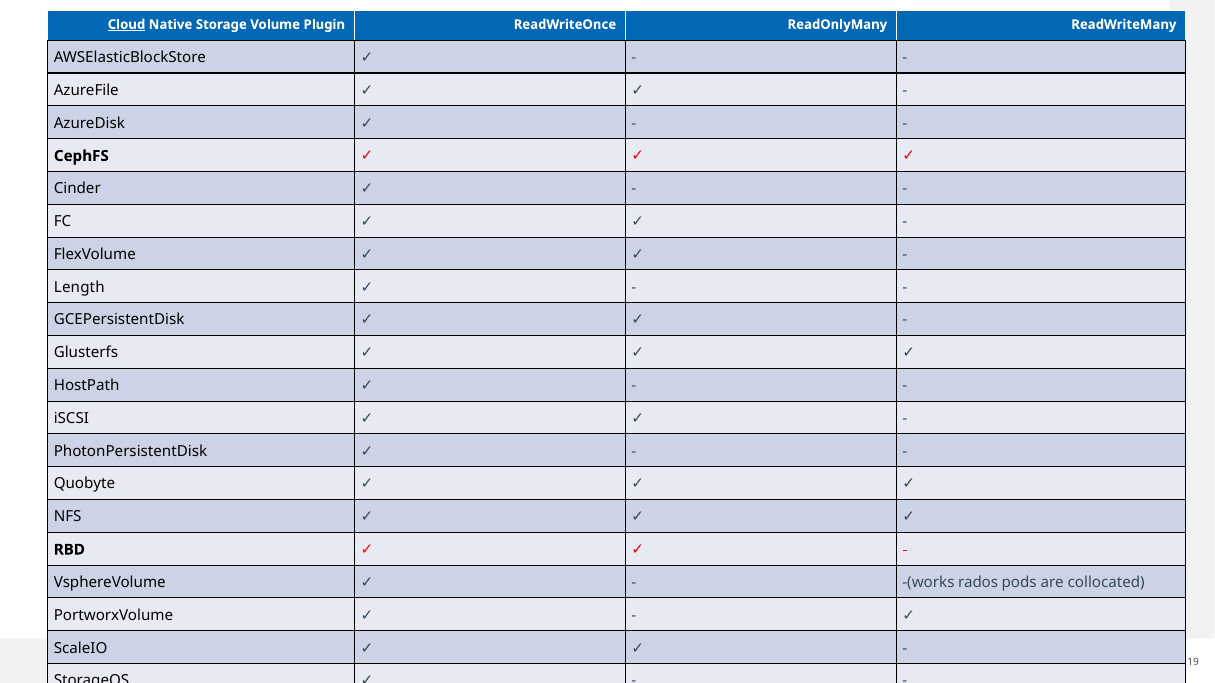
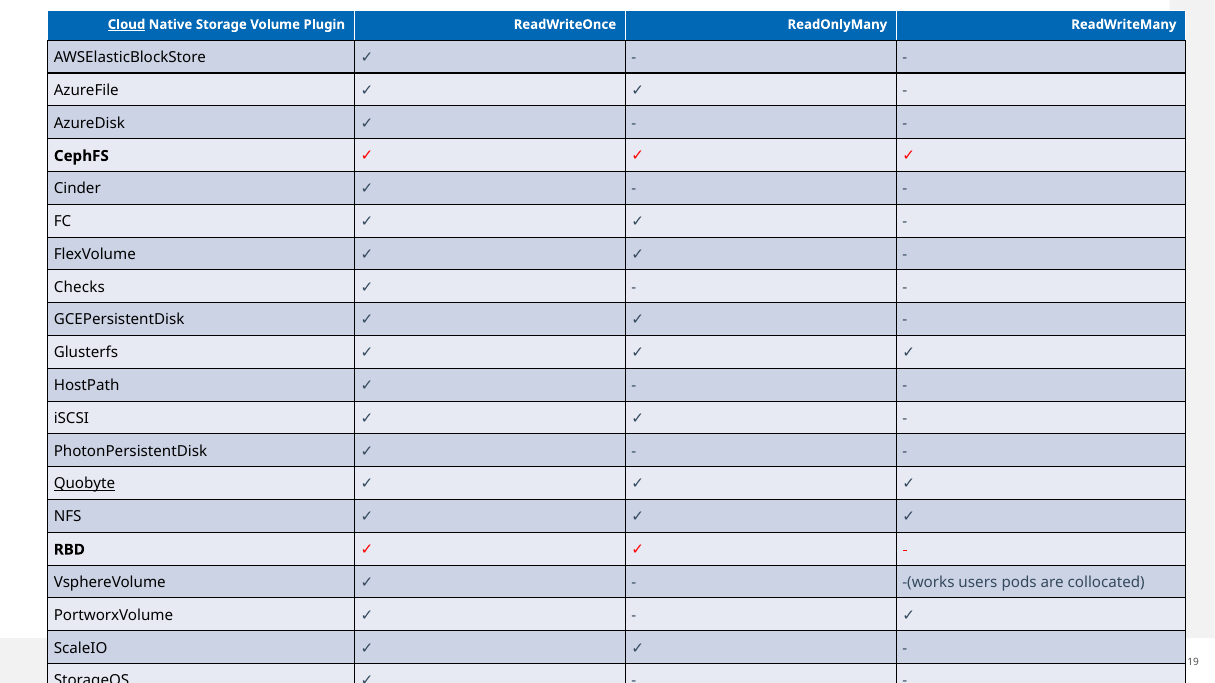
Length: Length -> Checks
Quobyte underline: none -> present
rados: rados -> users
